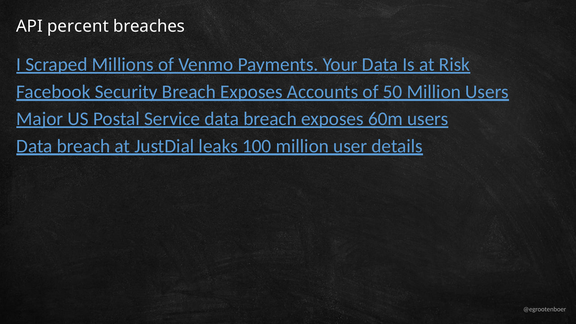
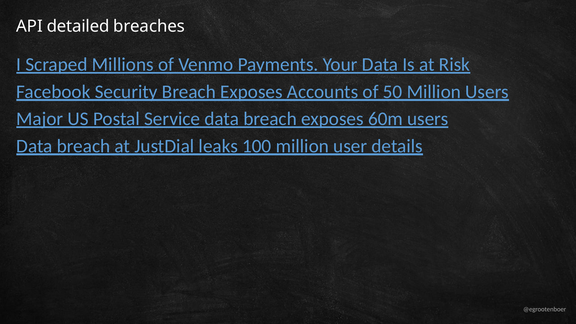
percent: percent -> detailed
